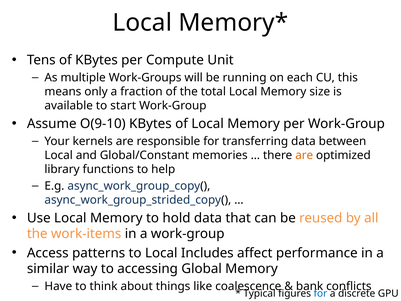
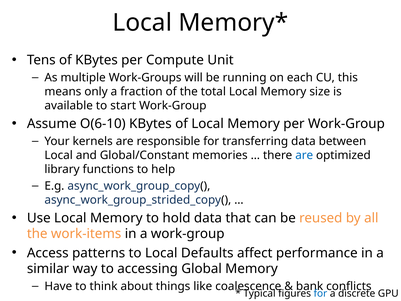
O(9-10: O(9-10 -> O(6-10
are at (304, 155) colour: orange -> blue
Includes: Includes -> Defaults
